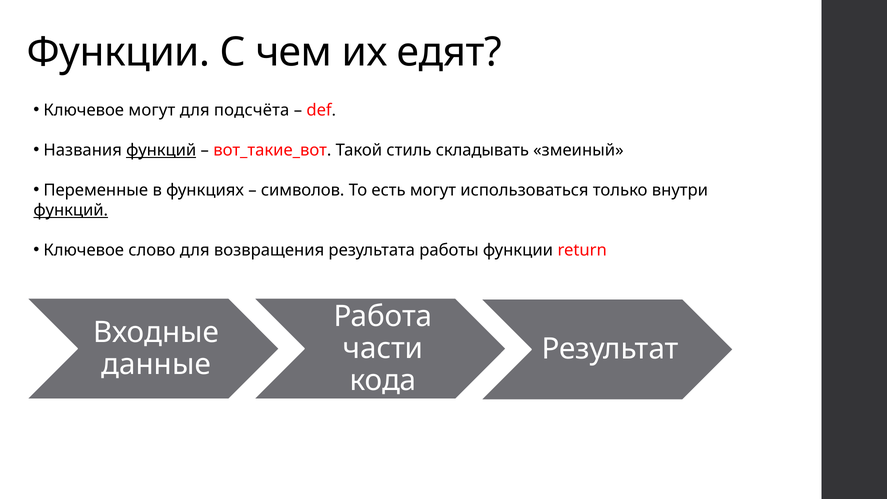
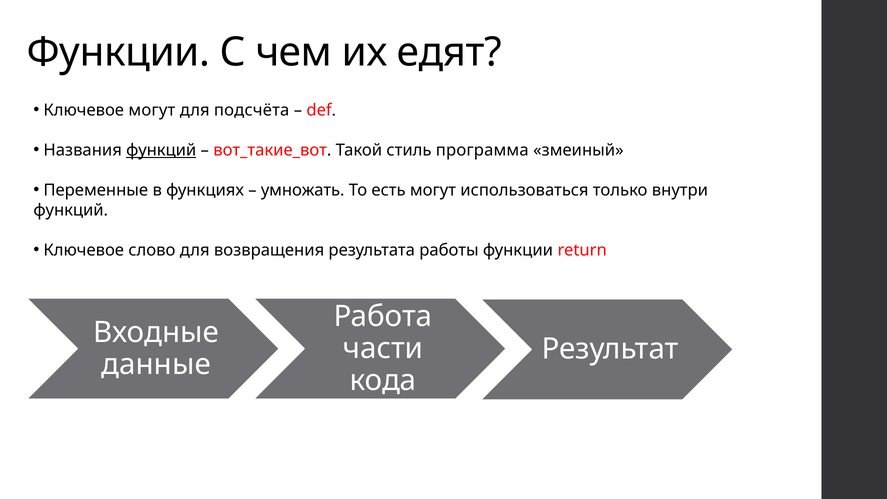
складывать: складывать -> программа
символов: символов -> умножать
функций at (71, 210) underline: present -> none
